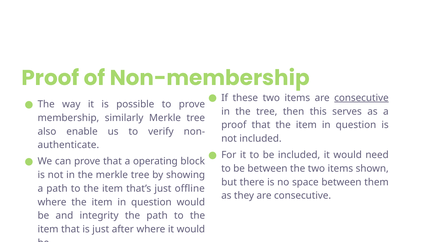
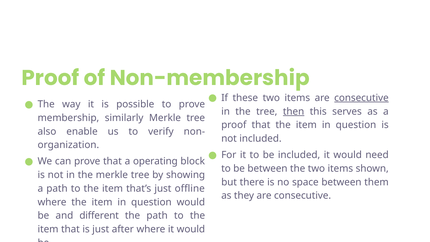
then underline: none -> present
authenticate: authenticate -> organization
integrity: integrity -> different
